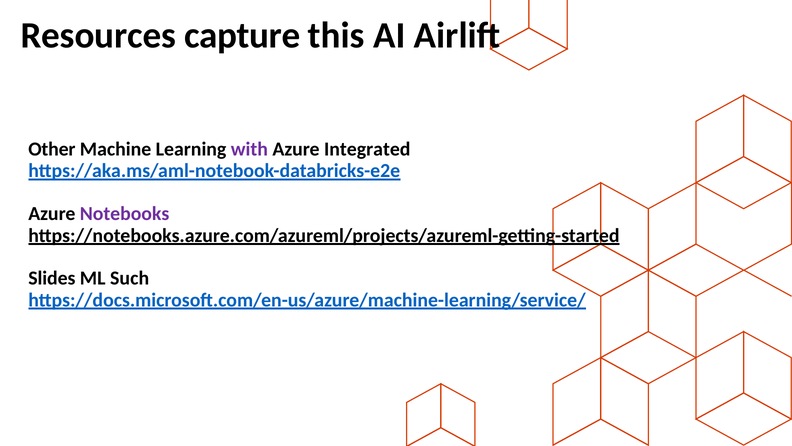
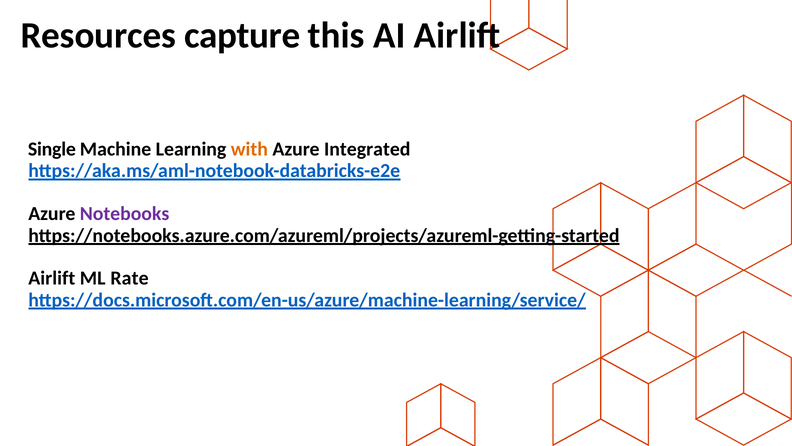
Other: Other -> Single
with colour: purple -> orange
Slides at (52, 278): Slides -> Airlift
Such: Such -> Rate
